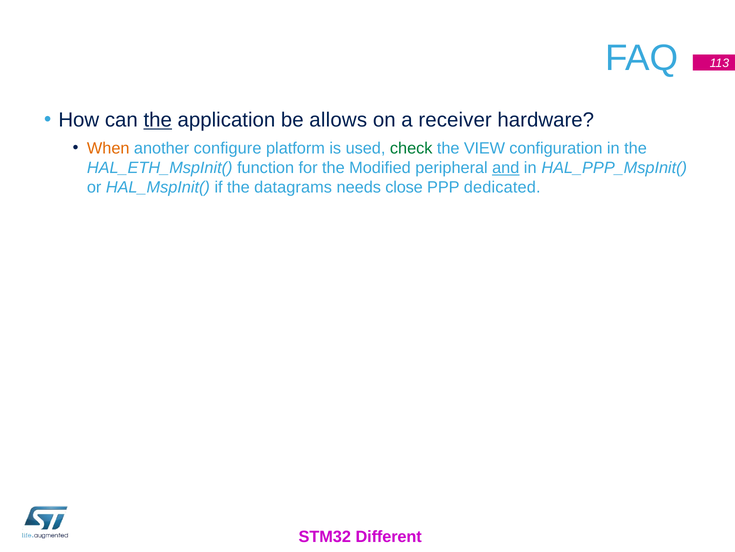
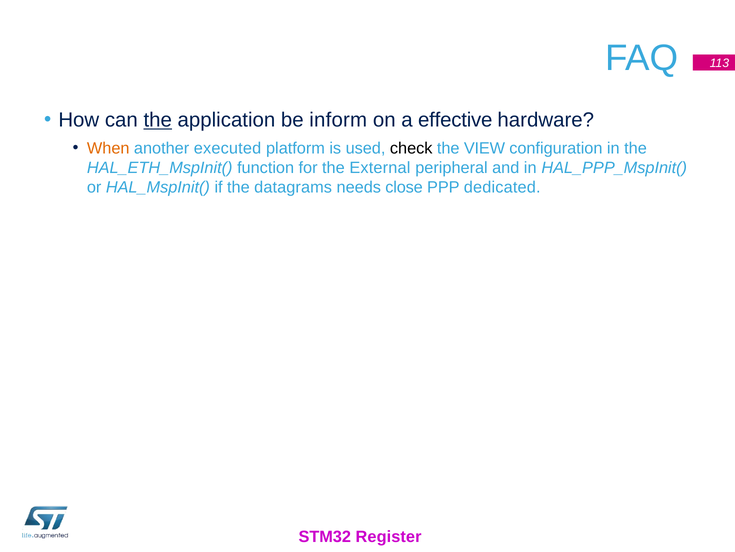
allows: allows -> inform
receiver: receiver -> effective
configure: configure -> executed
check colour: green -> black
Modified: Modified -> External
and underline: present -> none
Different: Different -> Register
